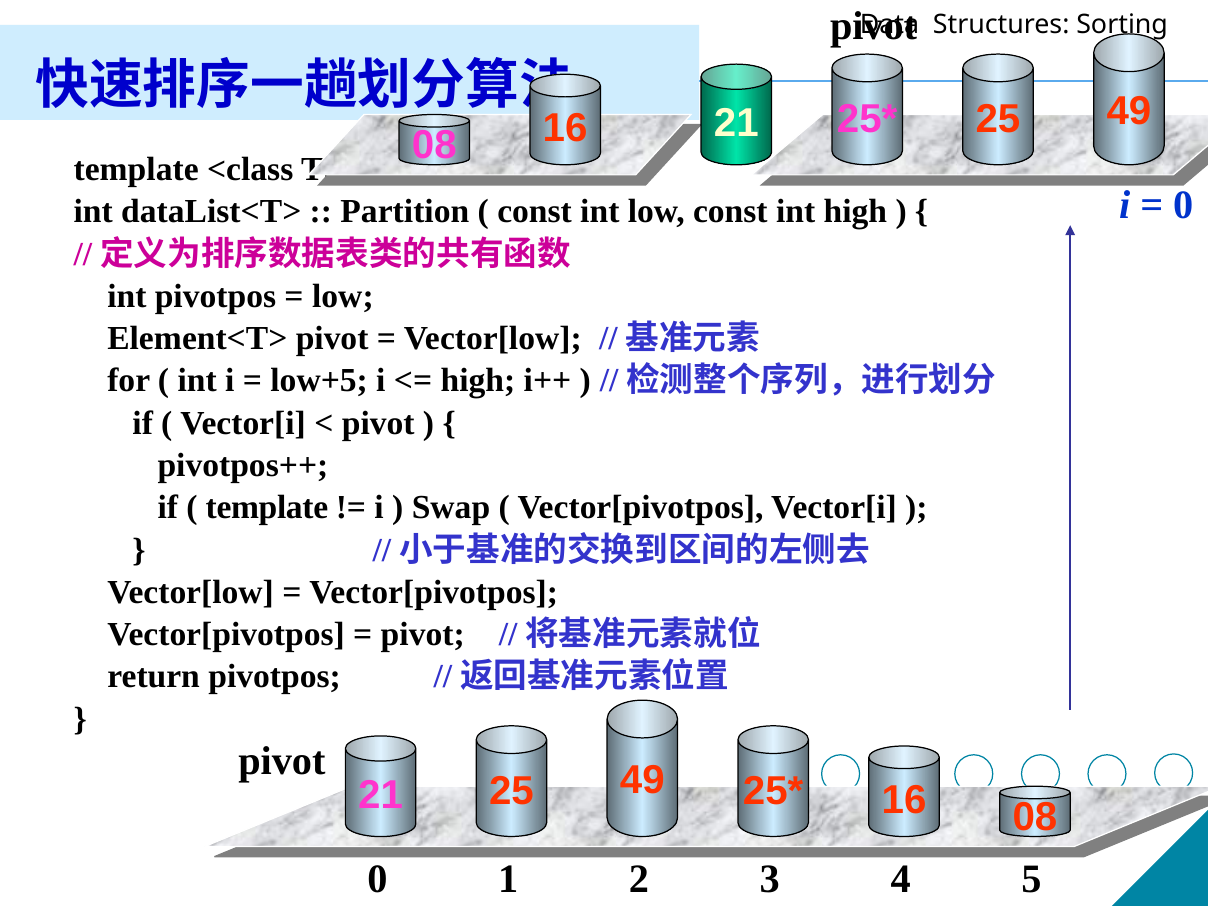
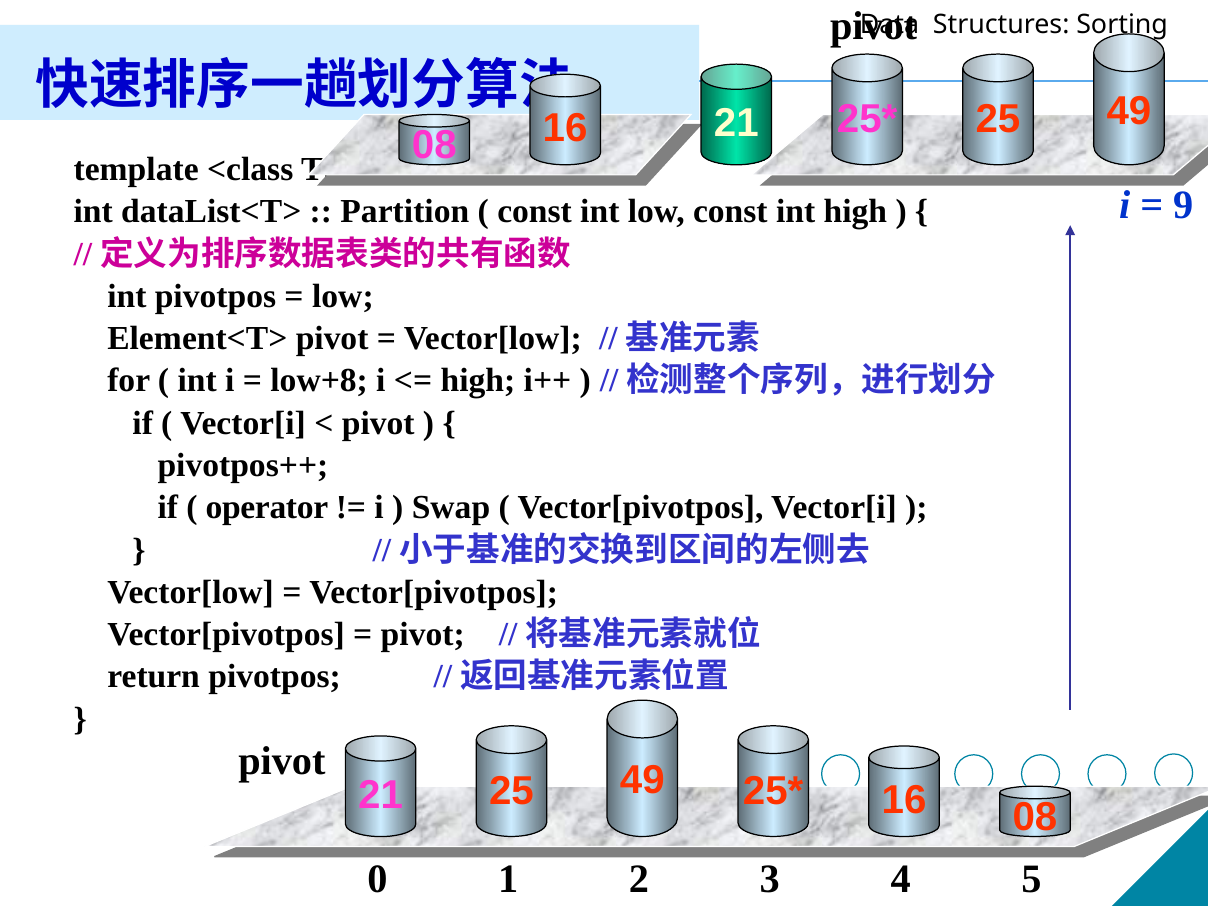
0 at (1183, 205): 0 -> 9
low+5: low+5 -> low+8
template at (267, 508): template -> operator
